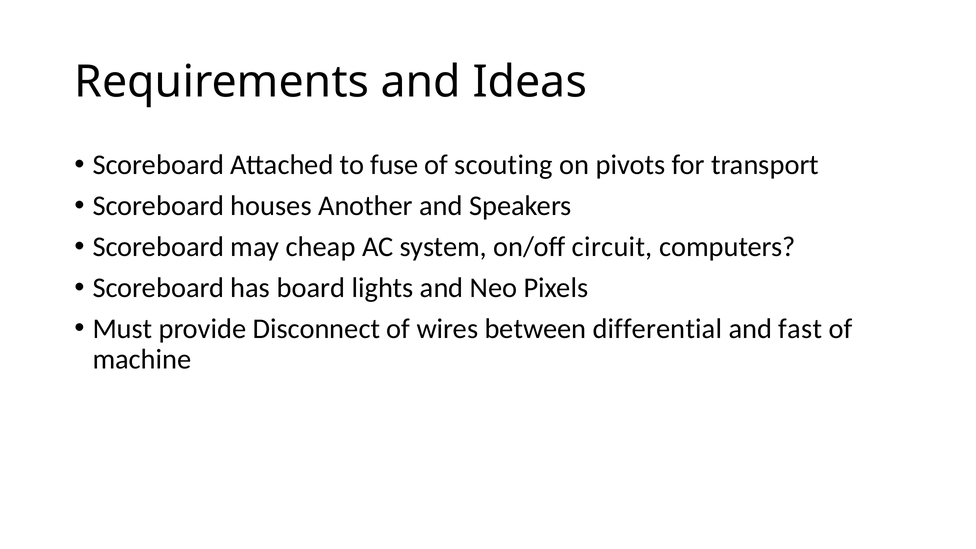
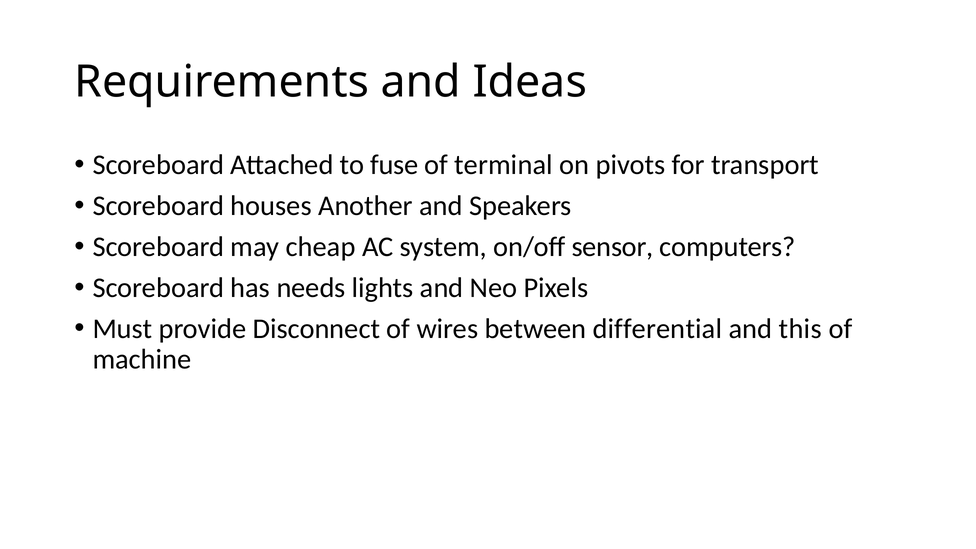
scouting: scouting -> terminal
circuit: circuit -> sensor
board: board -> needs
fast: fast -> this
